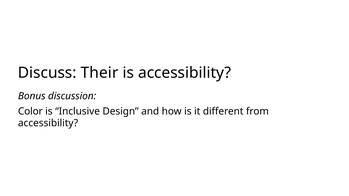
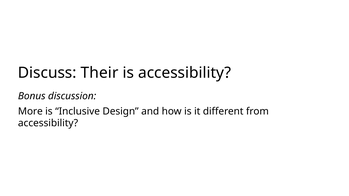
Color: Color -> More
